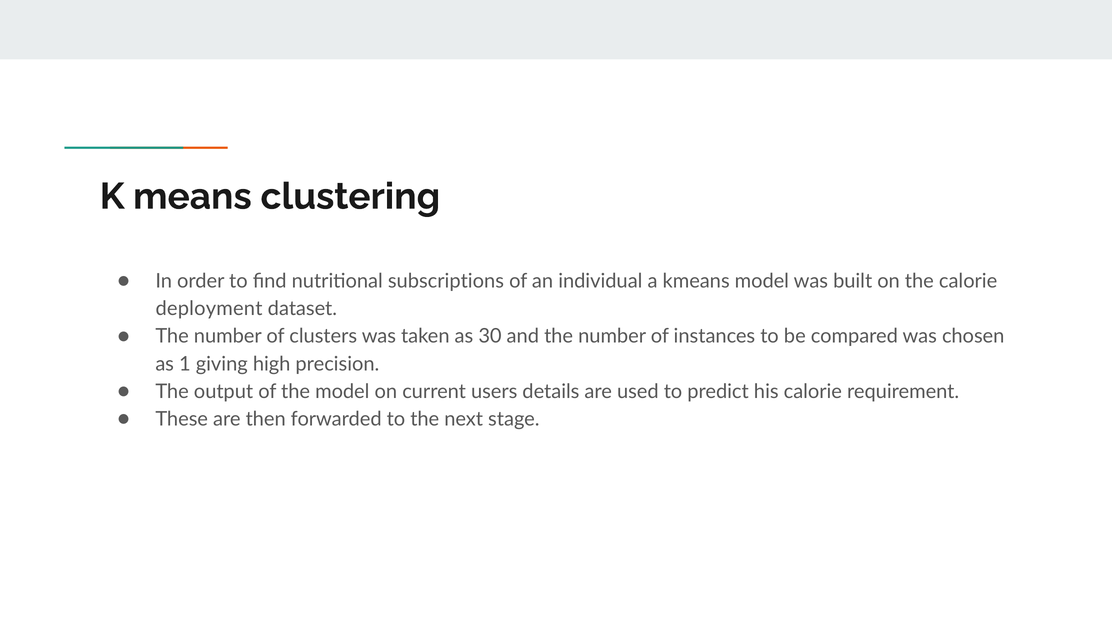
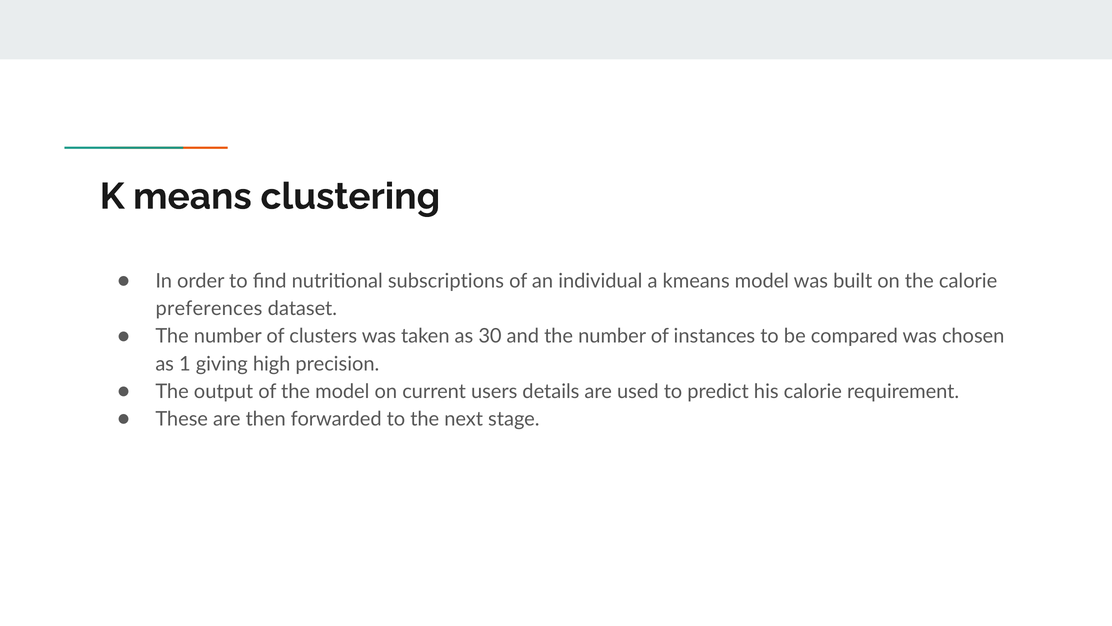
deployment: deployment -> preferences
